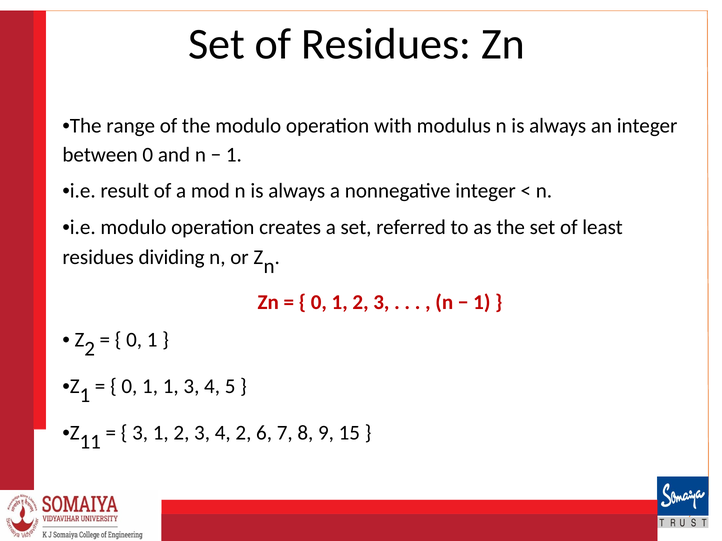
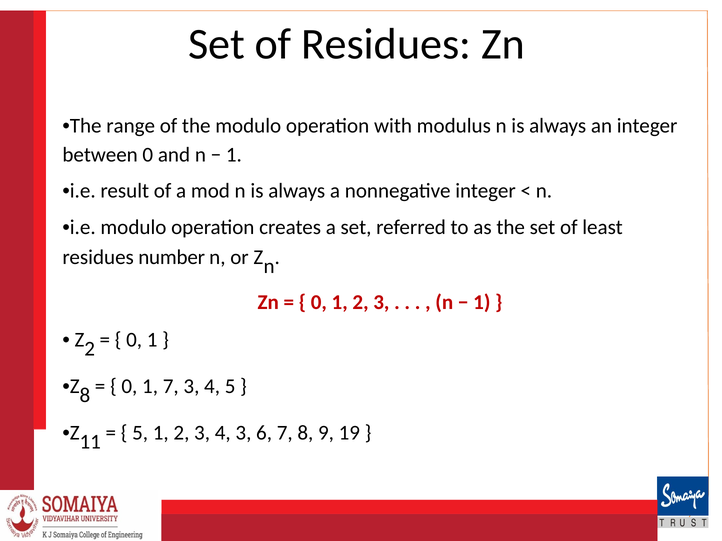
dividing: dividing -> number
1 at (85, 396): 1 -> 8
1 1: 1 -> 7
3 at (140, 433): 3 -> 5
4 2: 2 -> 3
15: 15 -> 19
